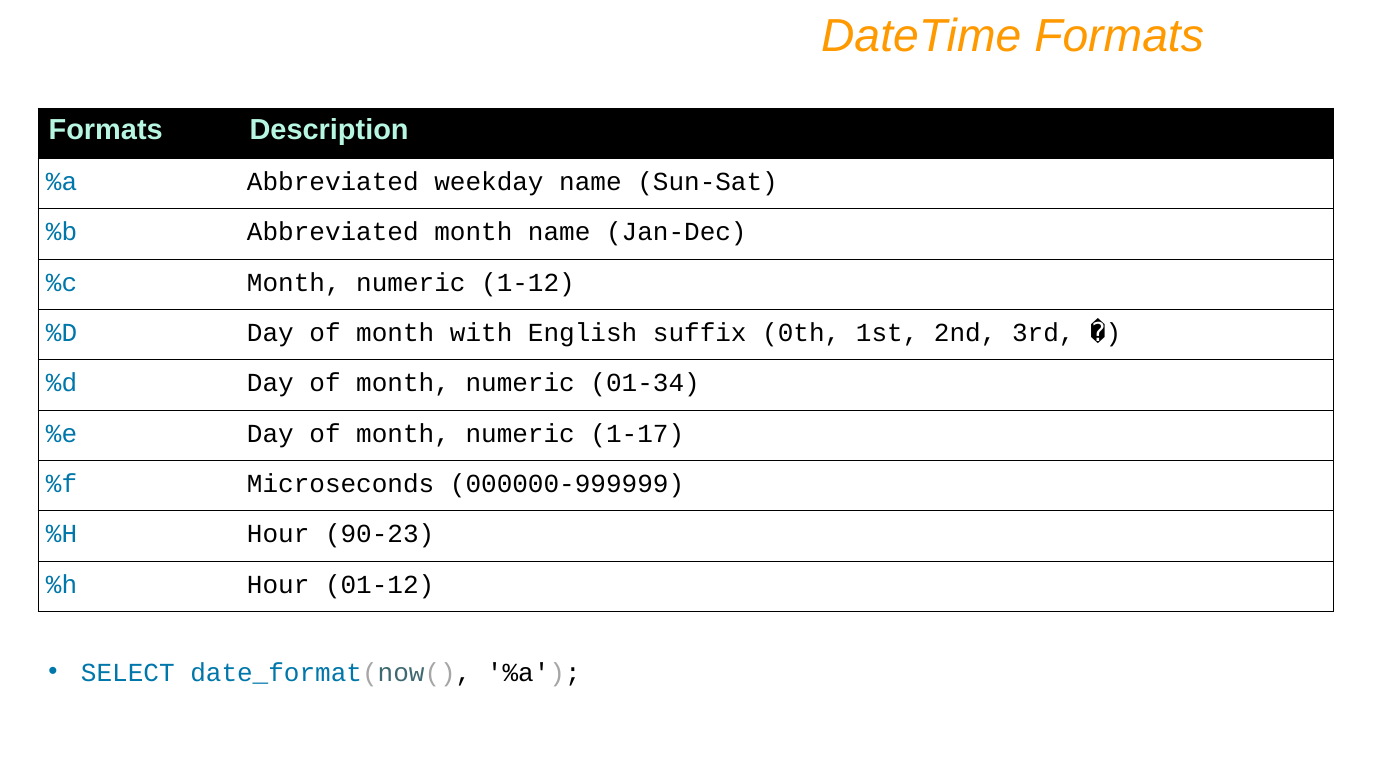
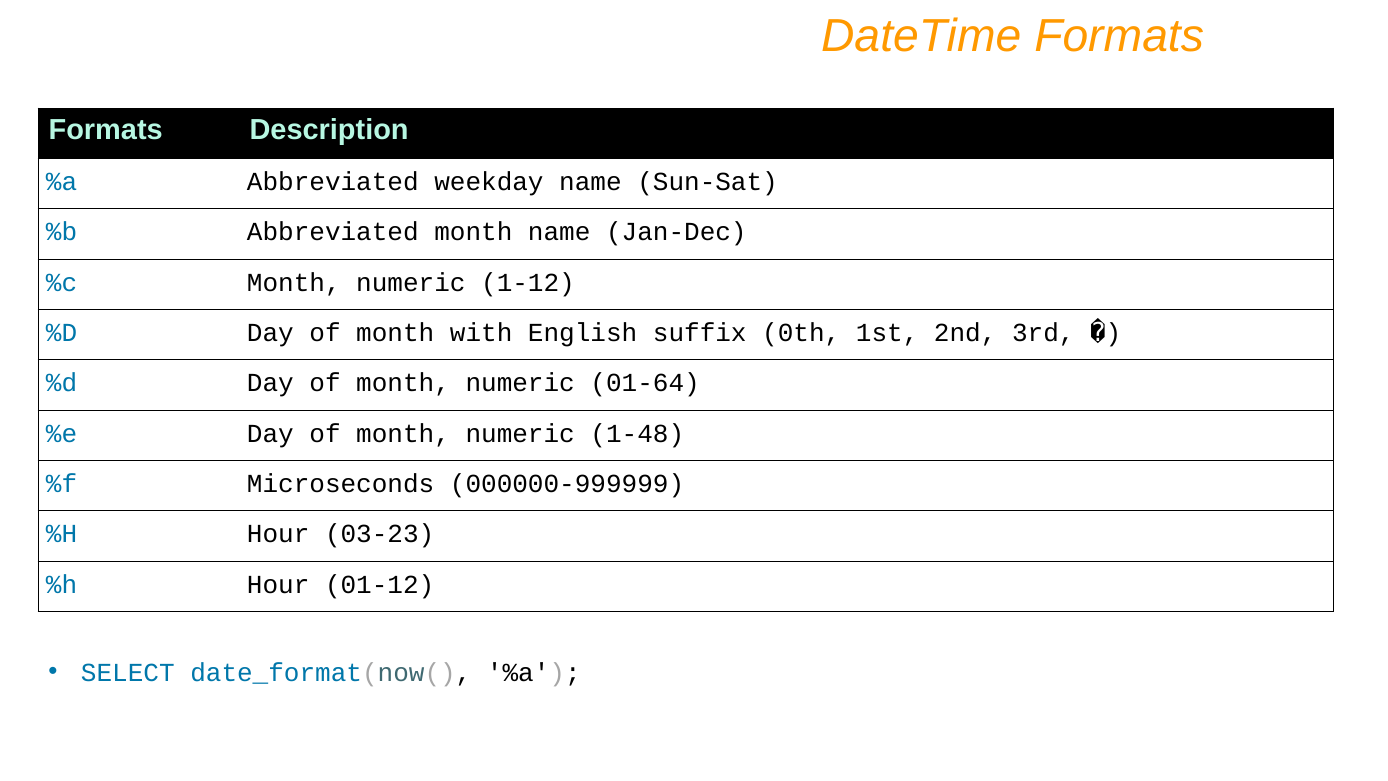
01-34: 01-34 -> 01-64
1-17: 1-17 -> 1-48
90-23: 90-23 -> 03-23
